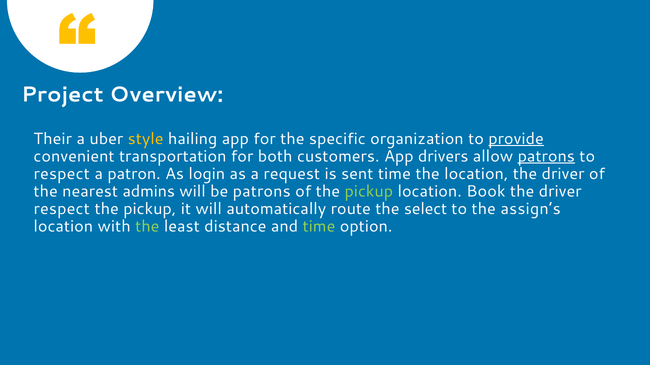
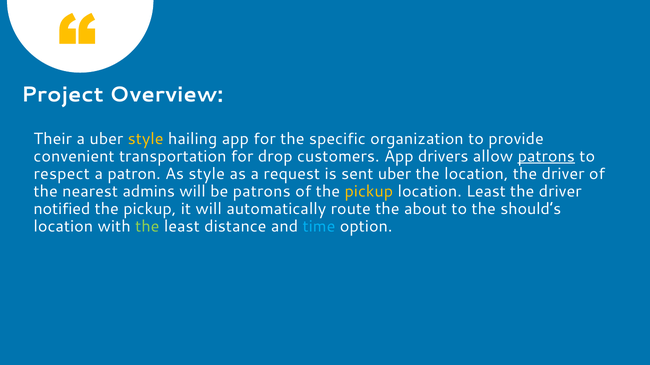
provide underline: present -> none
both: both -> drop
As login: login -> style
sent time: time -> uber
pickup at (369, 192) colour: light green -> yellow
location Book: Book -> Least
respect at (62, 209): respect -> notified
select: select -> about
assign’s: assign’s -> should’s
time at (319, 227) colour: light green -> light blue
